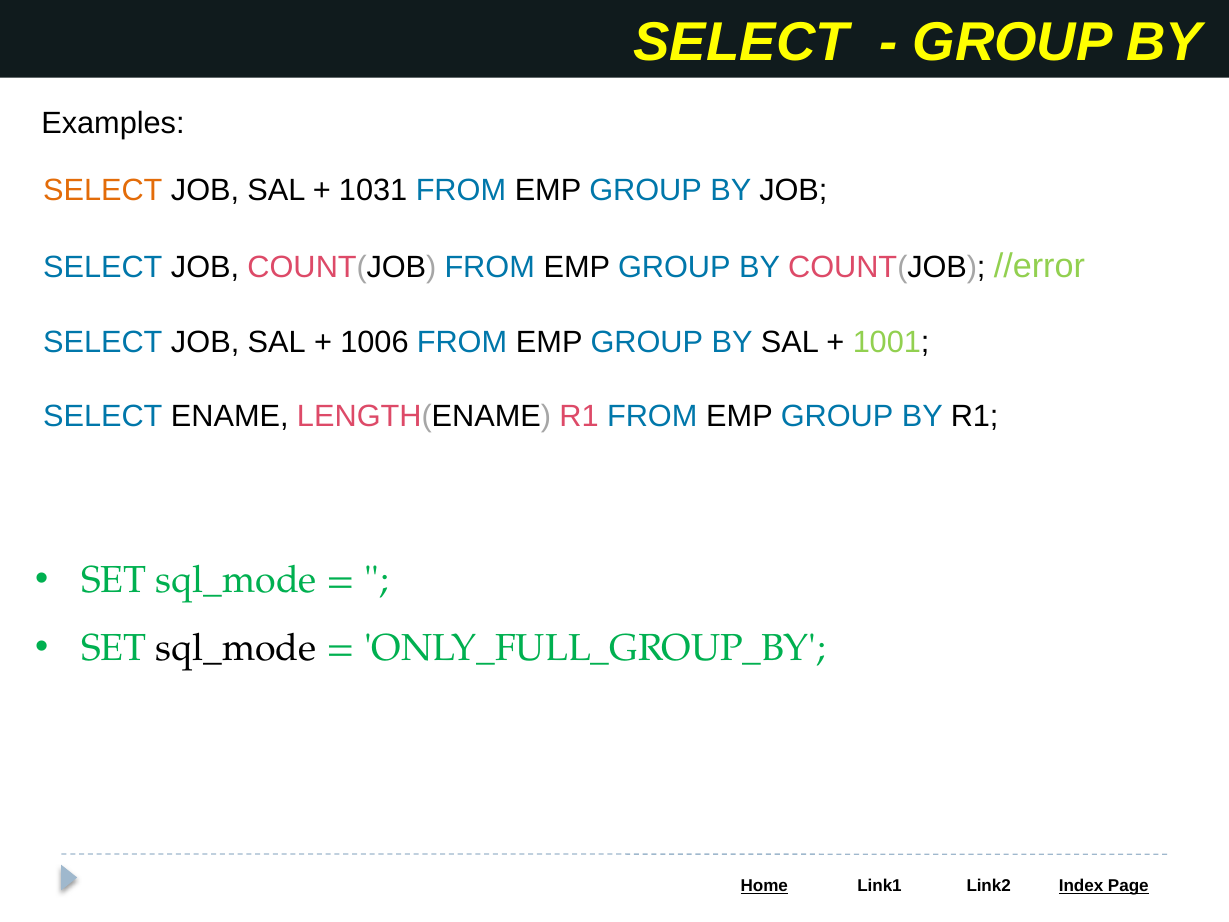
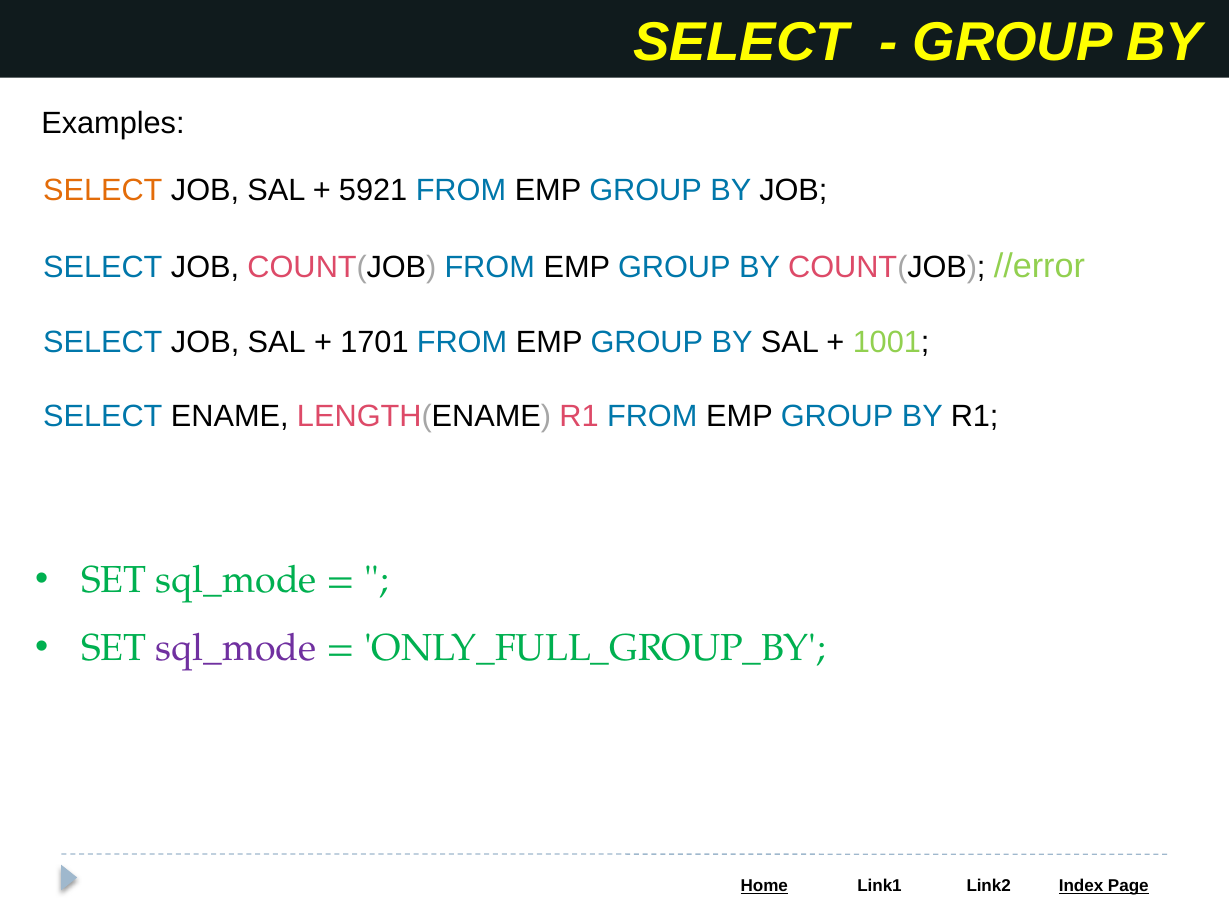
1031: 1031 -> 5921
1006: 1006 -> 1701
sql_mode at (236, 647) colour: black -> purple
